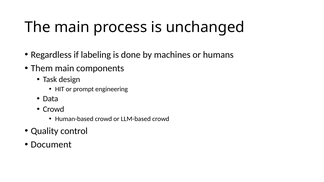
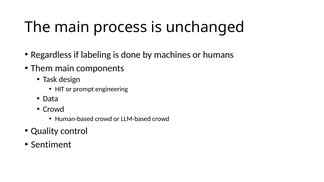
Document: Document -> Sentiment
